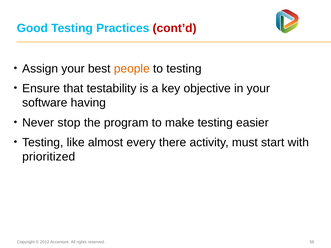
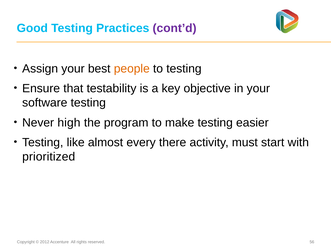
cont’d colour: red -> purple
software having: having -> testing
stop: stop -> high
